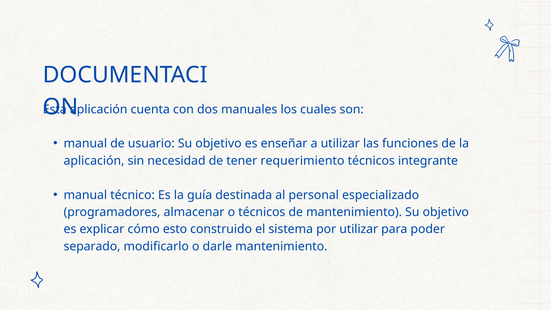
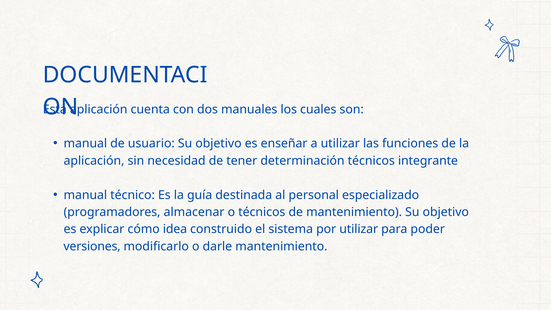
requerimiento: requerimiento -> determinación
esto: esto -> idea
separado: separado -> versiones
